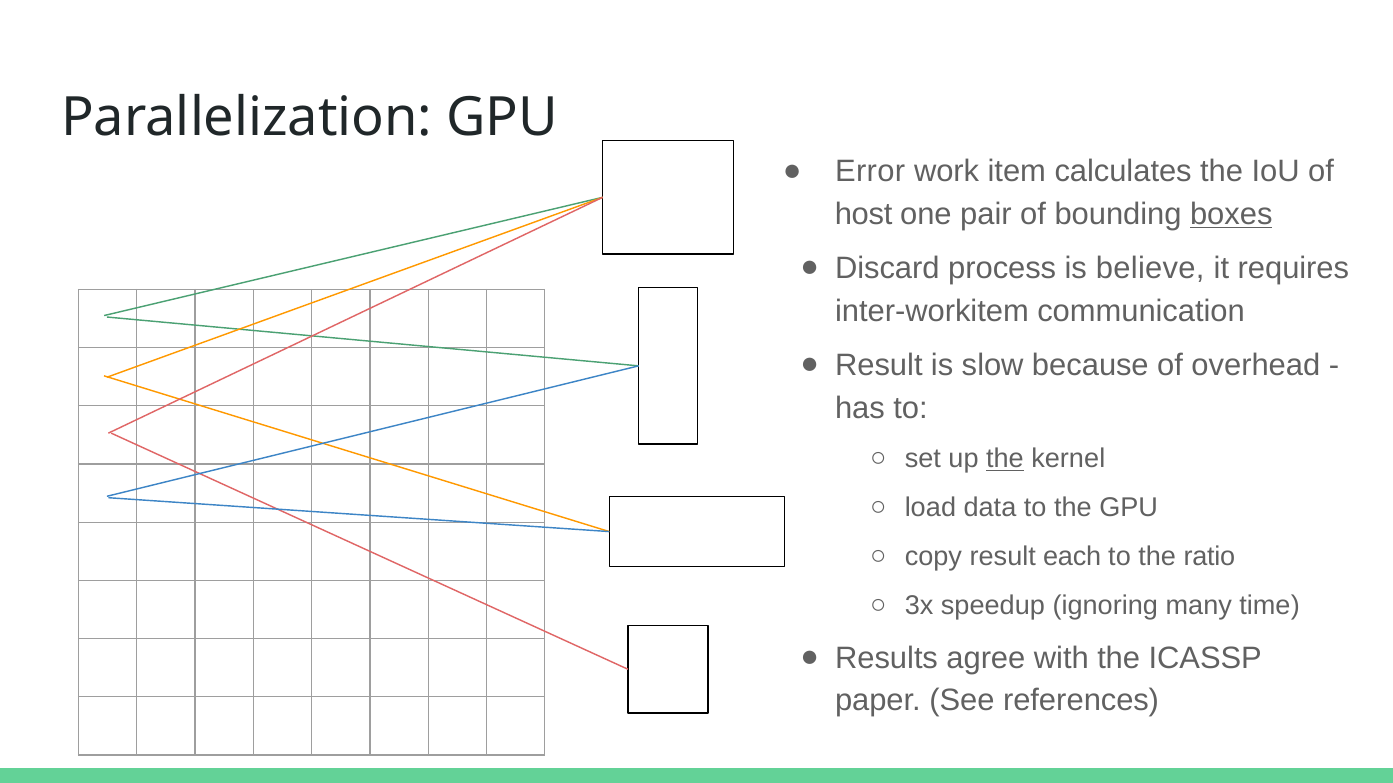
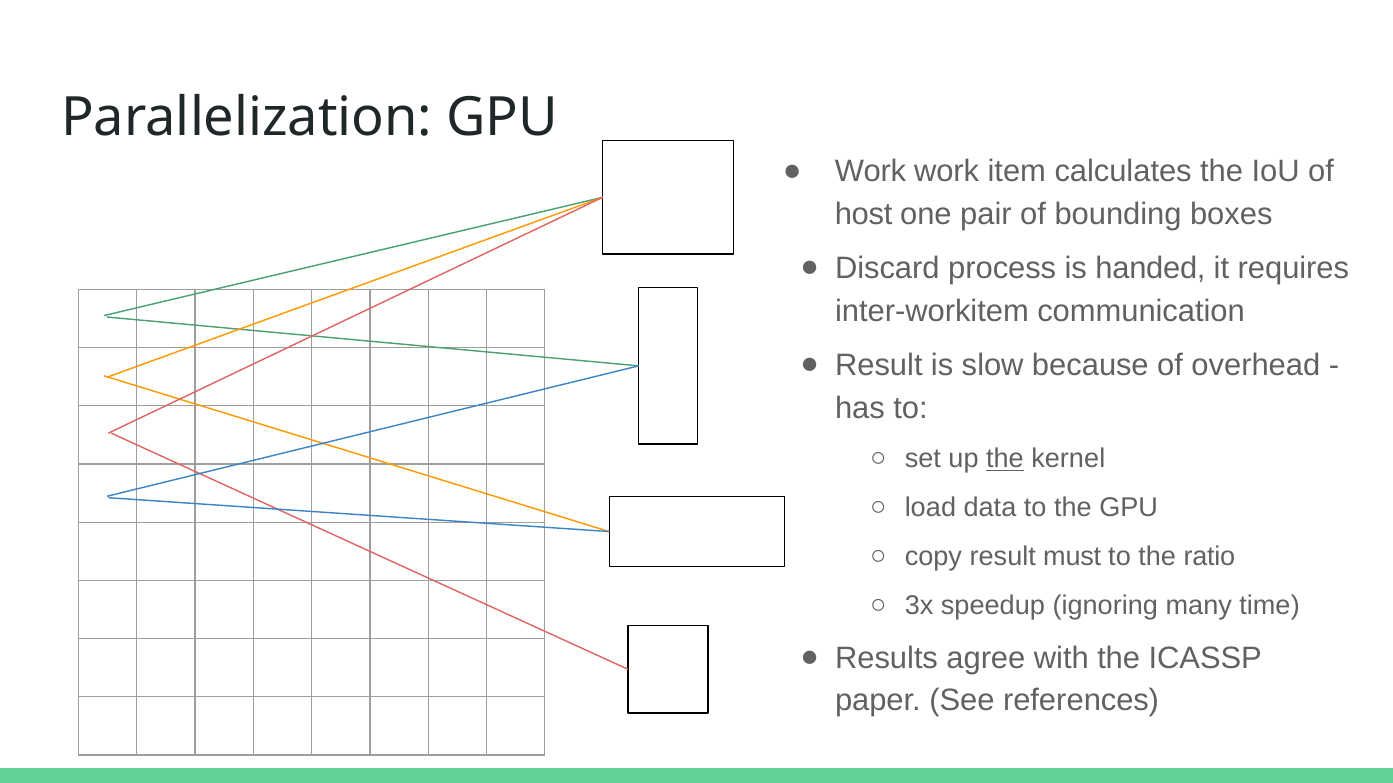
Error at (870, 172): Error -> Work
boxes underline: present -> none
believe: believe -> handed
each: each -> must
